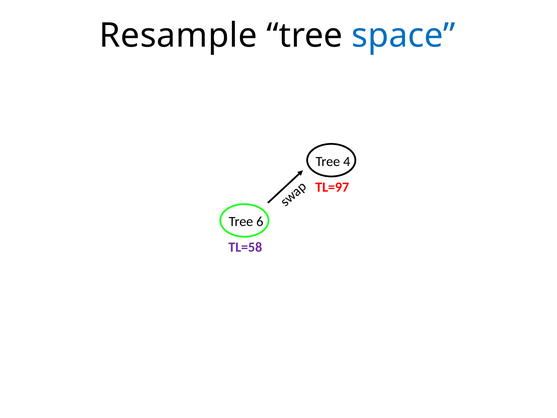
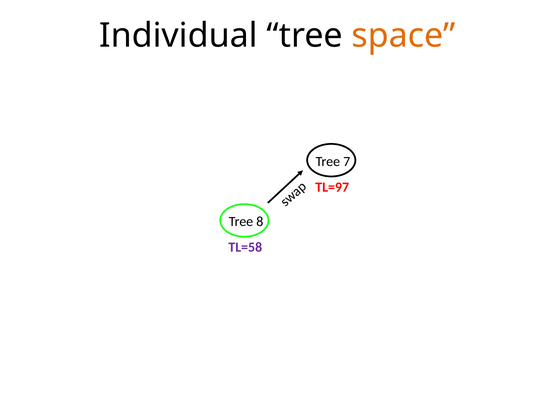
Resample: Resample -> Individual
space colour: blue -> orange
4: 4 -> 7
6: 6 -> 8
